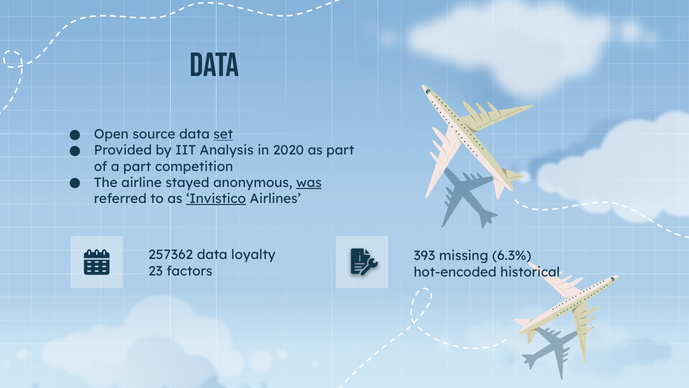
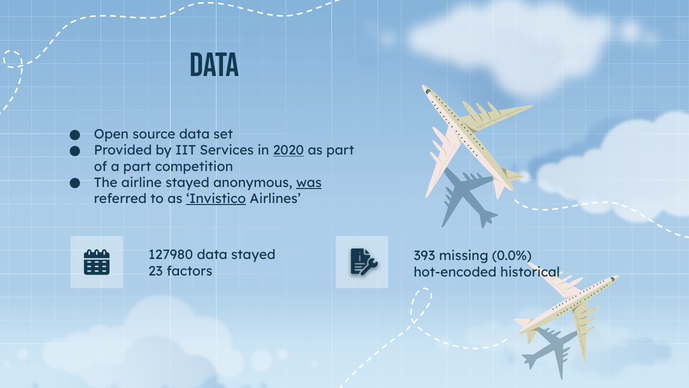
set underline: present -> none
Analysis: Analysis -> Services
2020 underline: none -> present
257362: 257362 -> 127980
data loyalty: loyalty -> stayed
6.3%: 6.3% -> 0.0%
